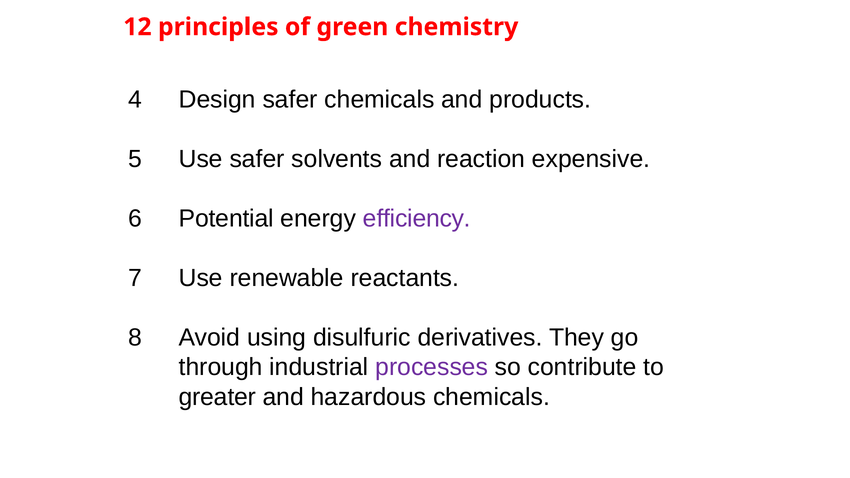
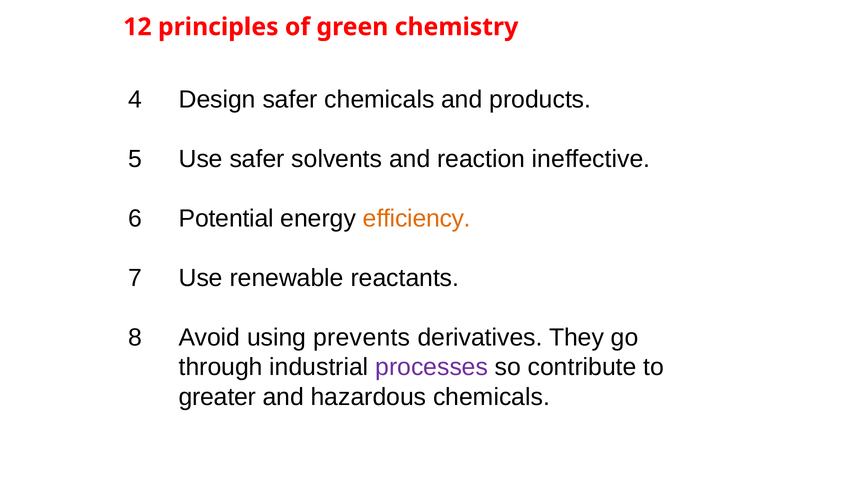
expensive: expensive -> ineffective
efficiency colour: purple -> orange
disulfuric: disulfuric -> prevents
